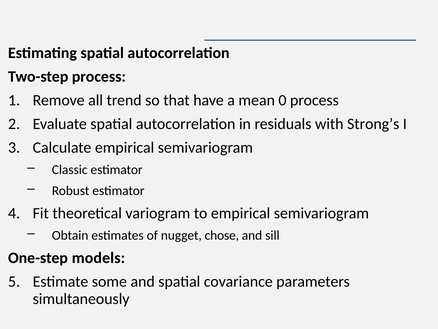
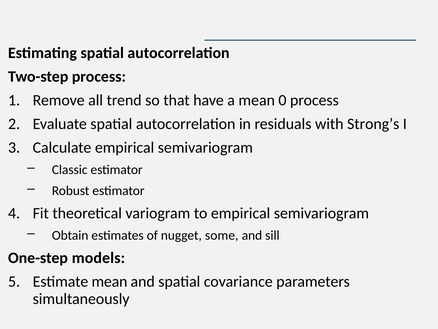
chose: chose -> some
Estimate some: some -> mean
